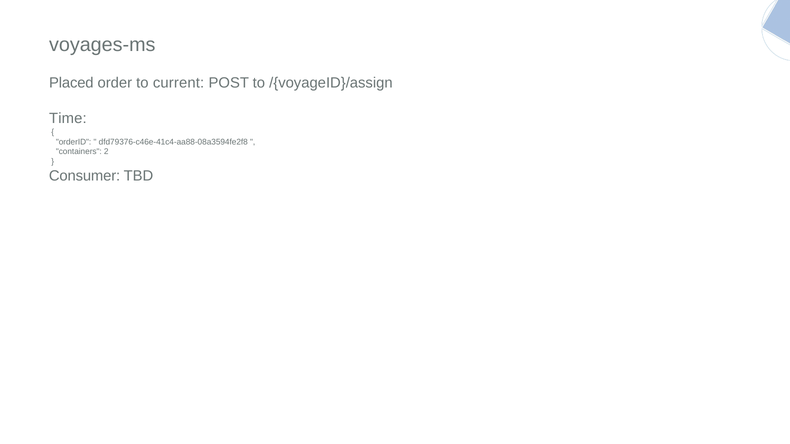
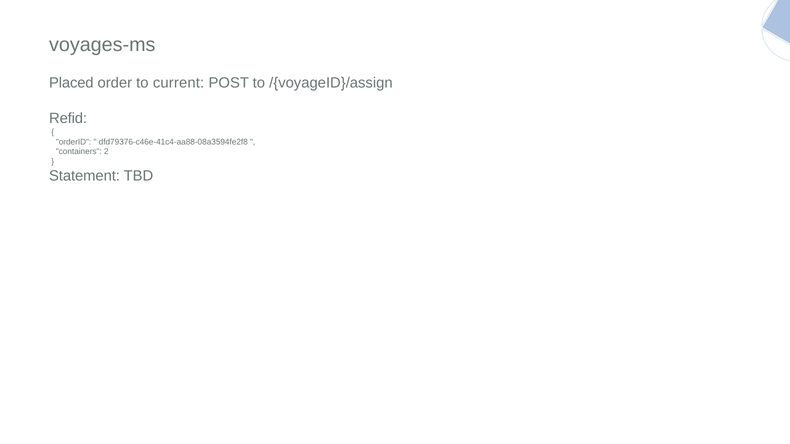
Time: Time -> Refid
Consumer: Consumer -> Statement
